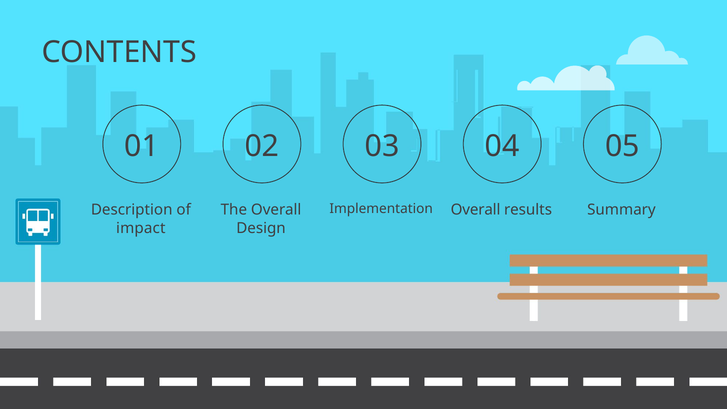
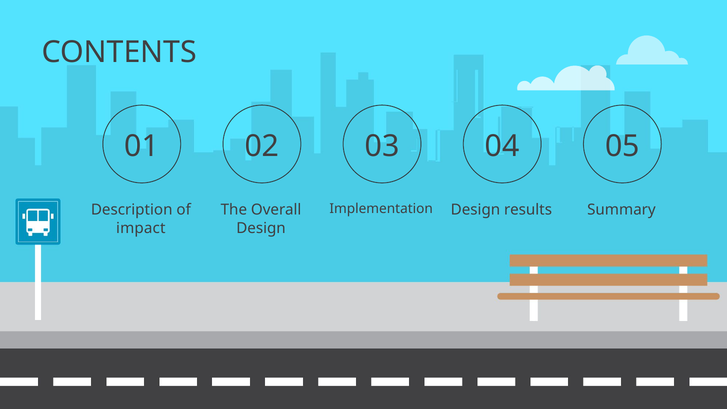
Overall at (476, 210): Overall -> Design
